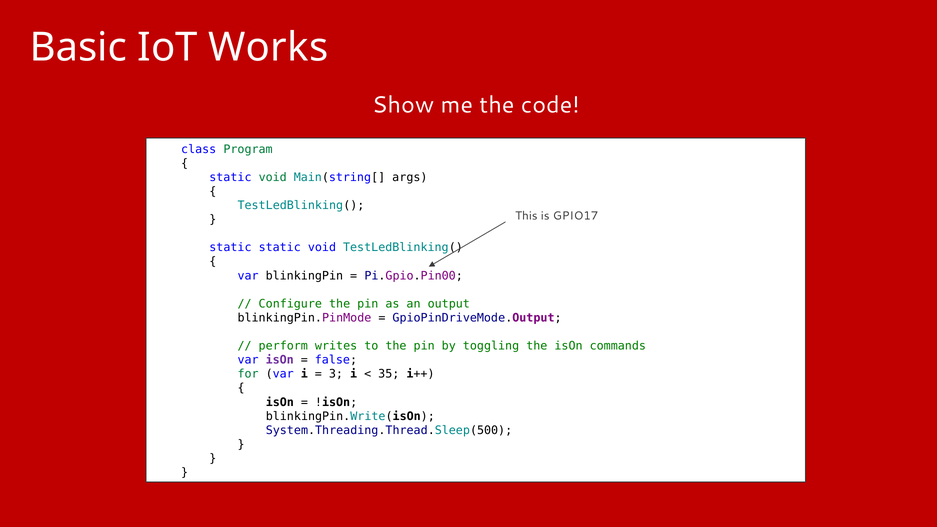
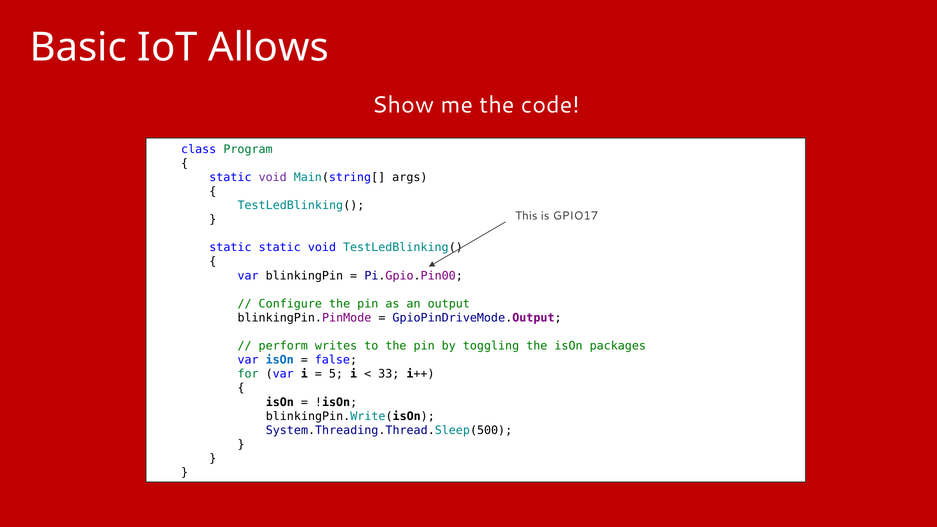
Works: Works -> Allows
void at (273, 177) colour: green -> purple
commands: commands -> packages
isOn at (280, 360) colour: purple -> blue
3: 3 -> 5
35: 35 -> 33
